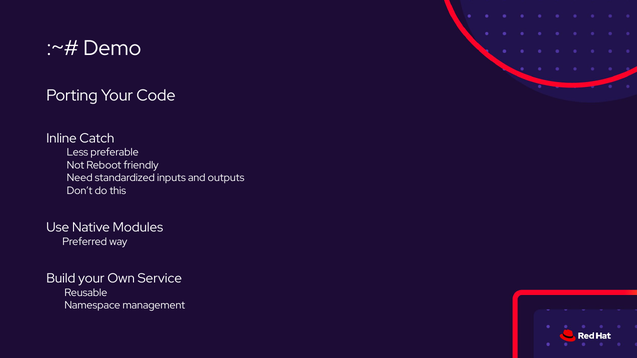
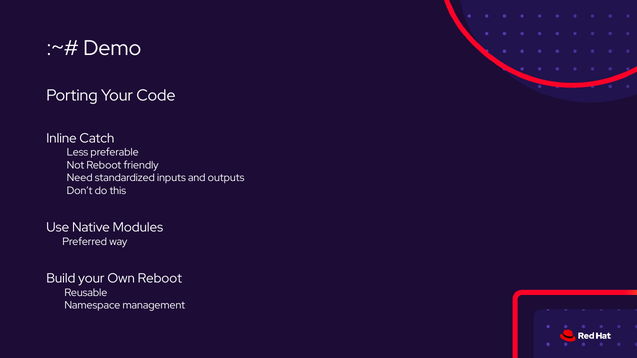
Own Service: Service -> Reboot
